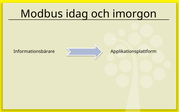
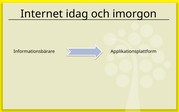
Modbus: Modbus -> Internet
